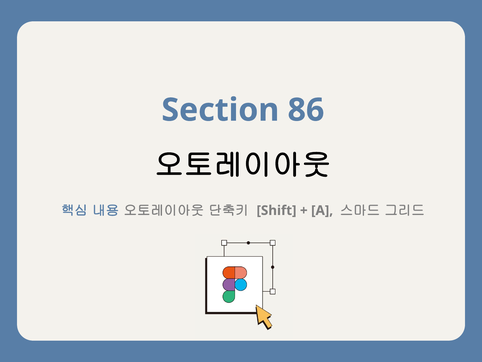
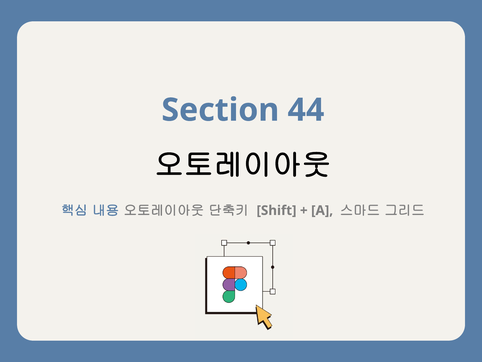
86: 86 -> 44
